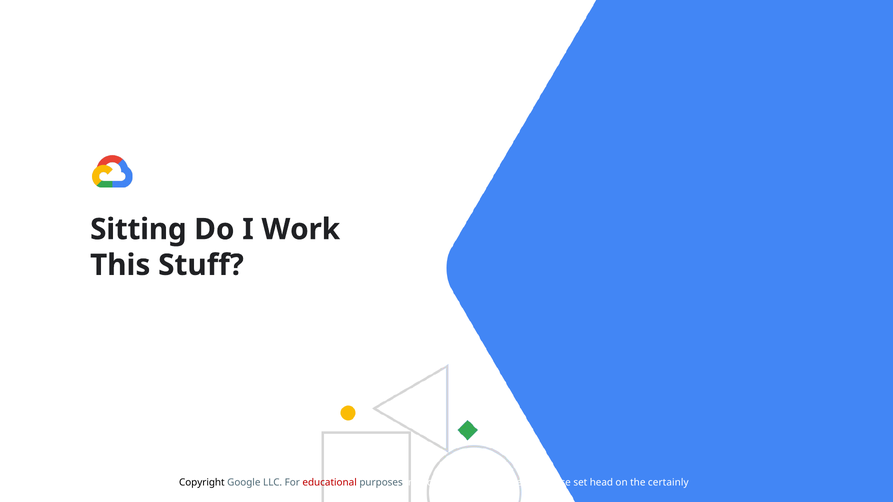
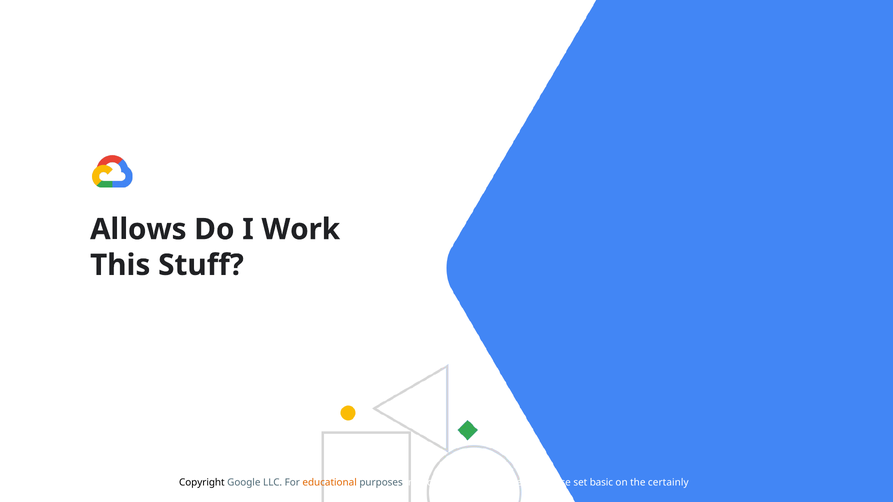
Sitting: Sitting -> Allows
educational colour: red -> orange
head: head -> basic
